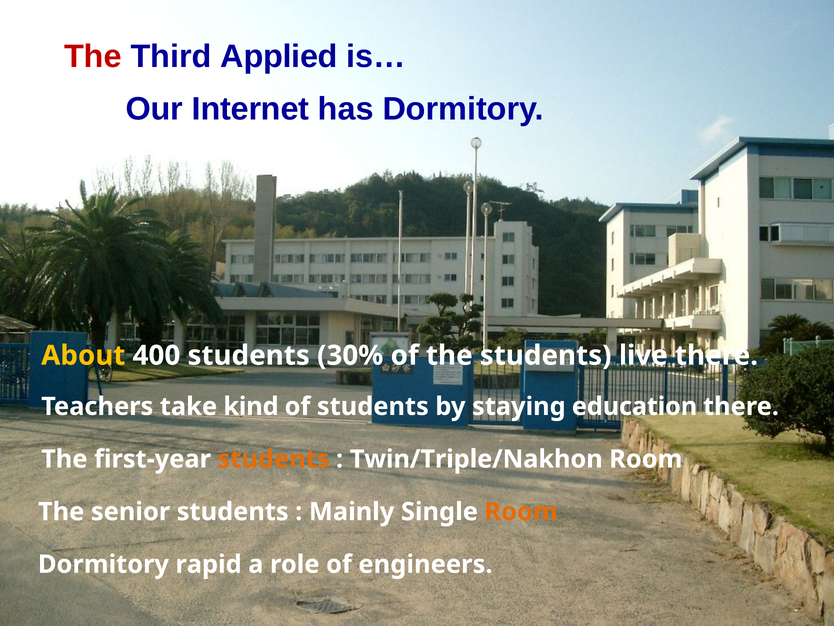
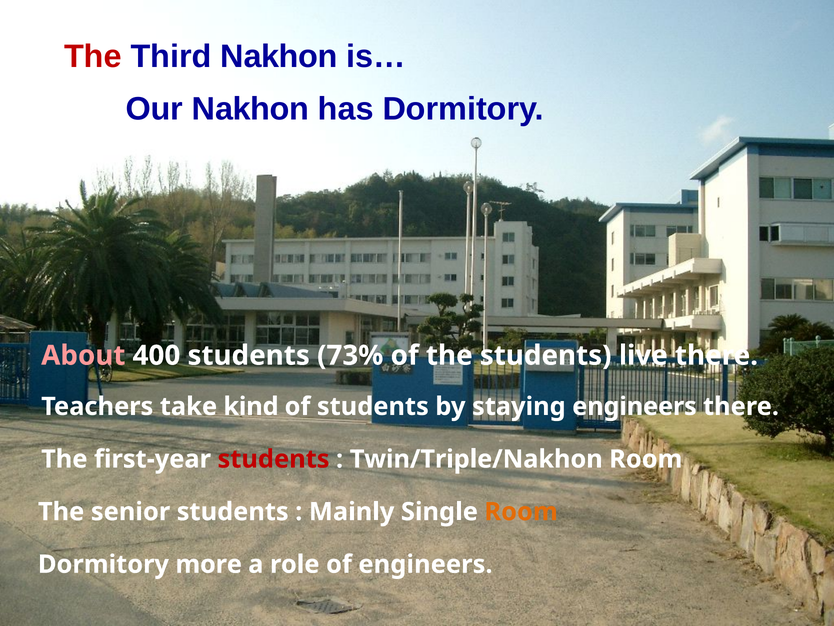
Third Applied: Applied -> Nakhon
Our Internet: Internet -> Nakhon
About colour: yellow -> pink
30%: 30% -> 73%
staying education: education -> engineers
students at (274, 459) colour: orange -> red
rapid: rapid -> more
